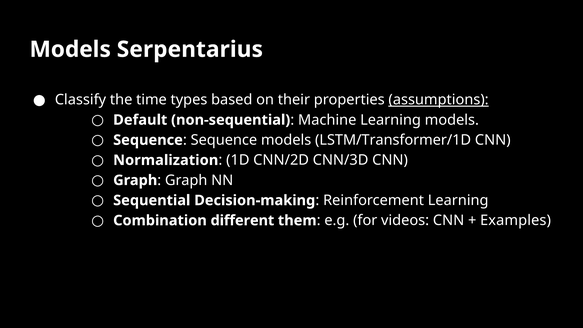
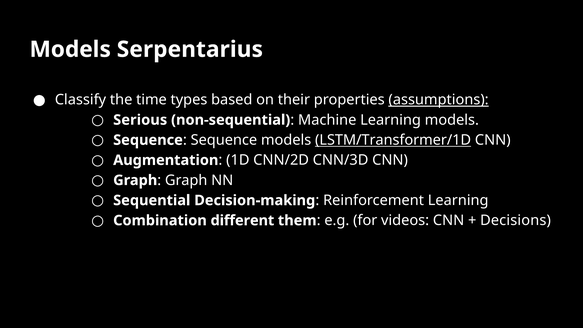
Default: Default -> Serious
LSTM/Transformer/1D underline: none -> present
Normalization: Normalization -> Augmentation
Examples: Examples -> Decisions
